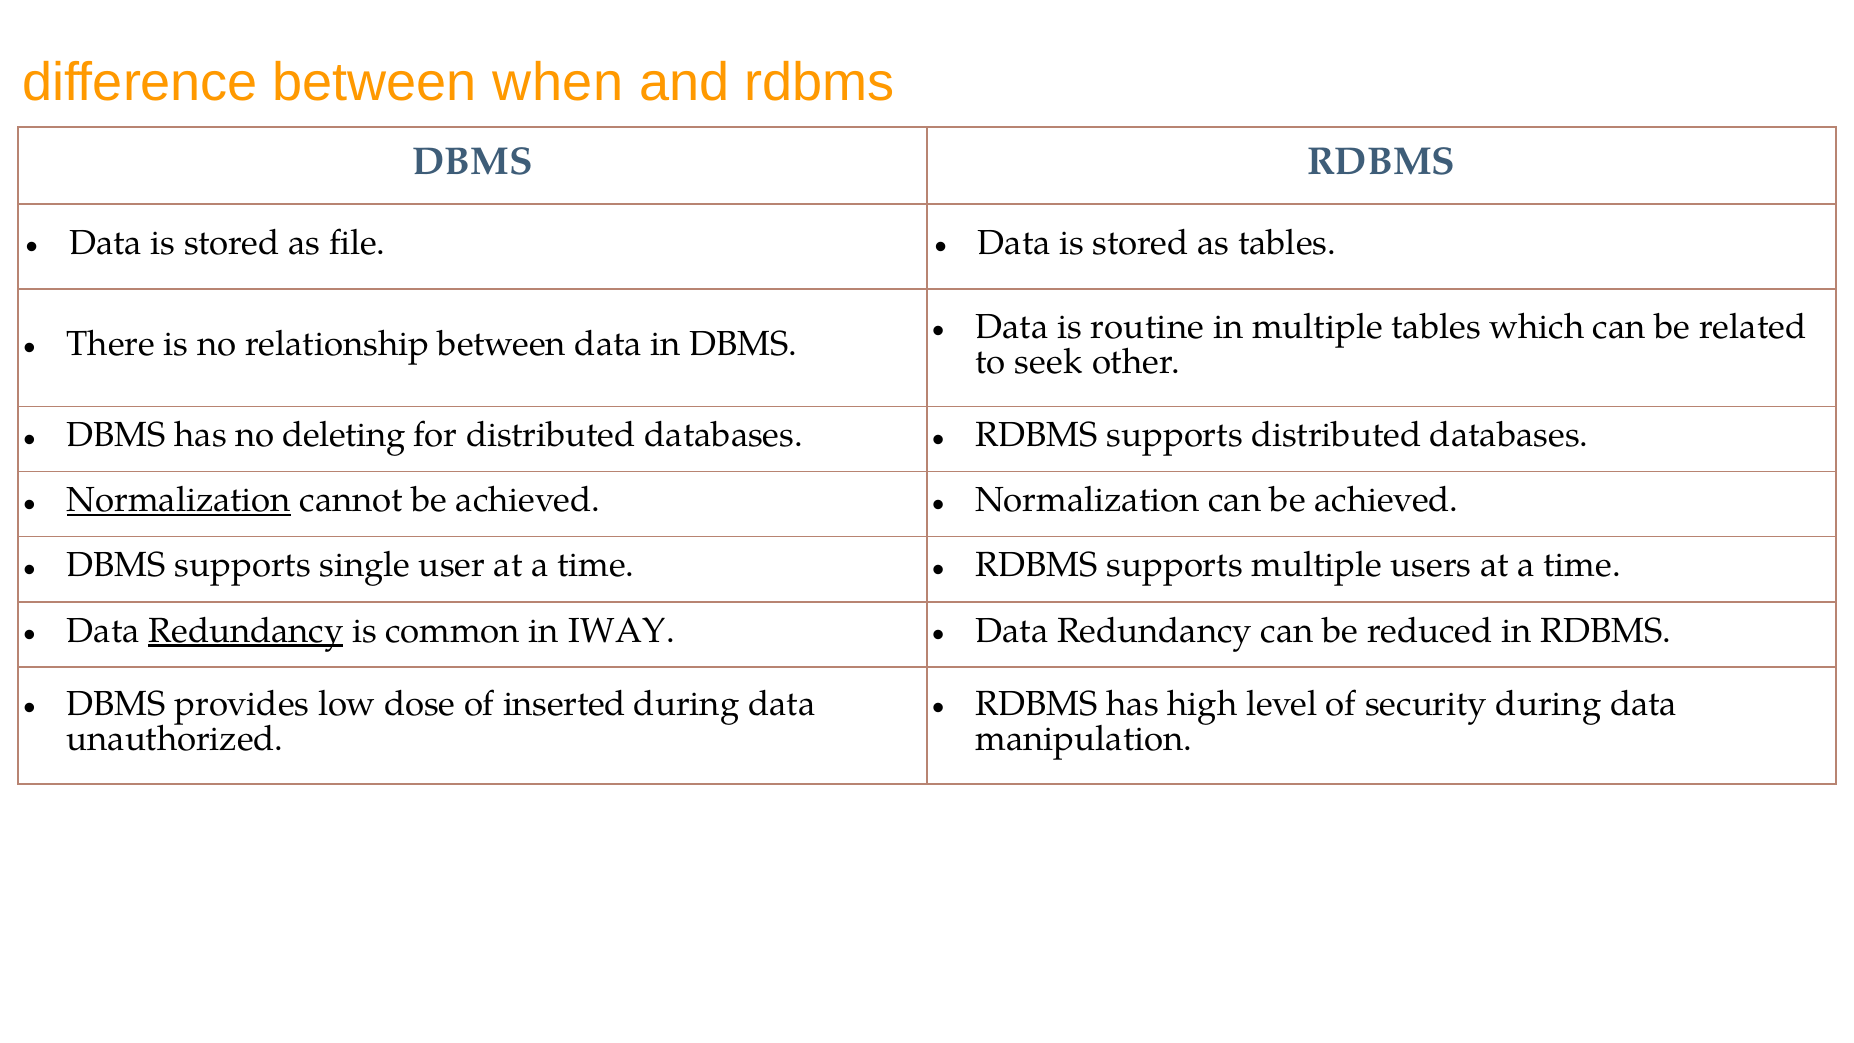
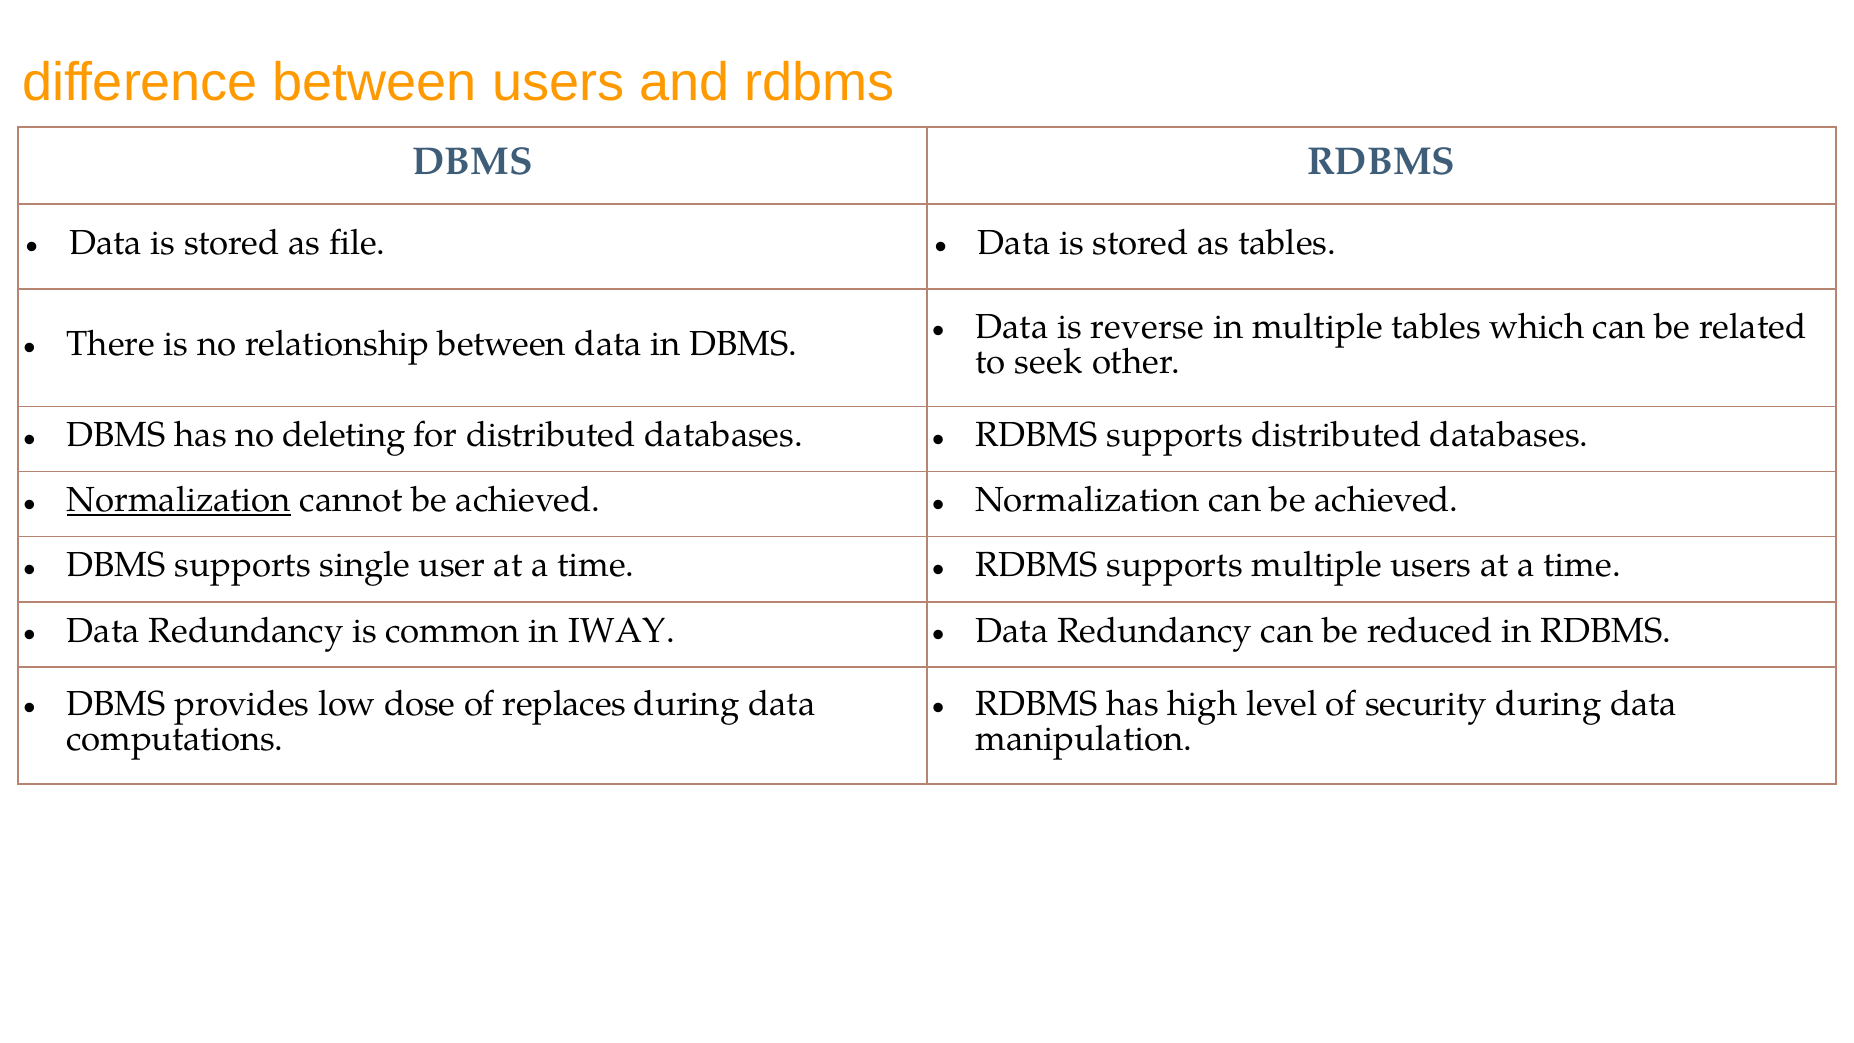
between when: when -> users
routine: routine -> reverse
Redundancy at (246, 631) underline: present -> none
inserted: inserted -> replaces
unauthorized: unauthorized -> computations
